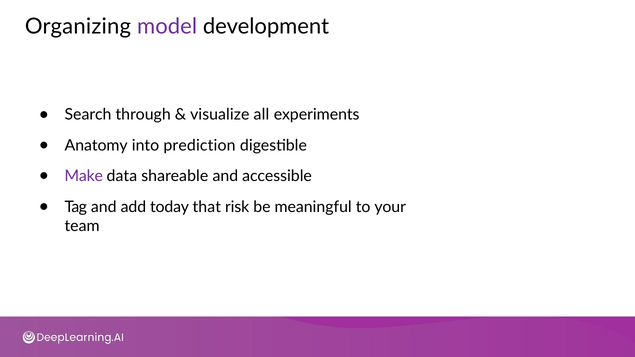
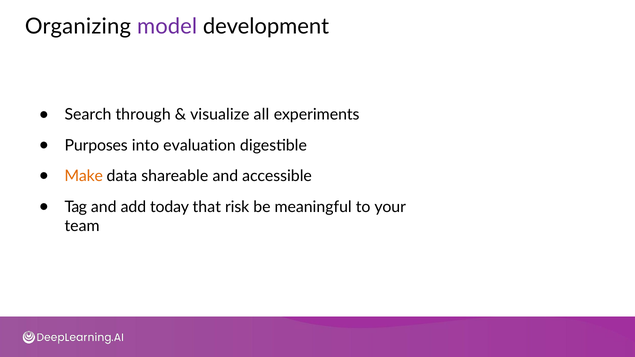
Anatomy: Anatomy -> Purposes
prediction: prediction -> evaluation
Make colour: purple -> orange
